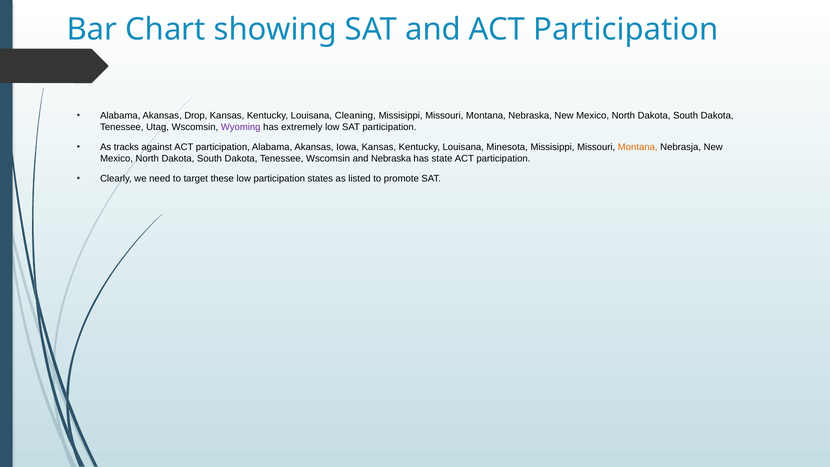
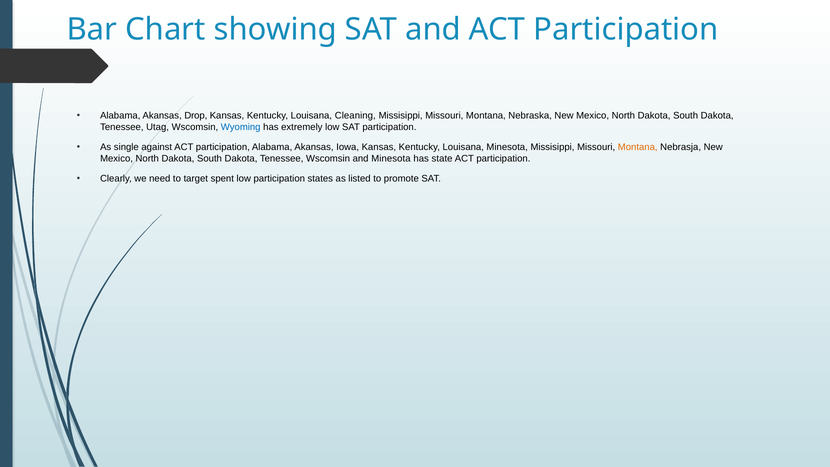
Wyoming colour: purple -> blue
tracks: tracks -> single
and Nebraska: Nebraska -> Minesota
these: these -> spent
